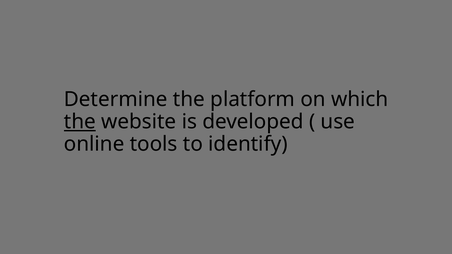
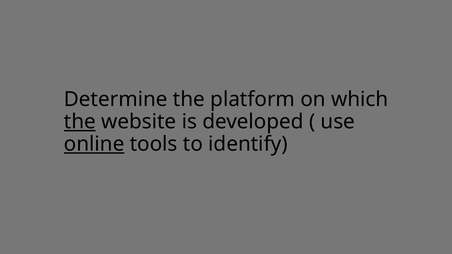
online underline: none -> present
